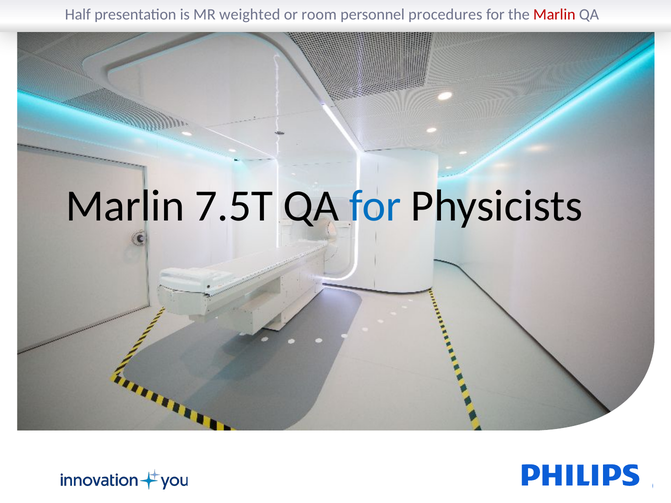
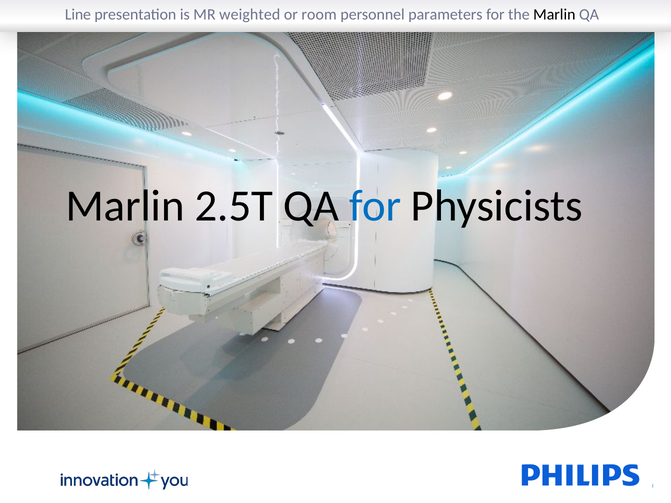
Half: Half -> Line
procedures: procedures -> parameters
Marlin at (554, 15) colour: red -> black
7.5T: 7.5T -> 2.5T
